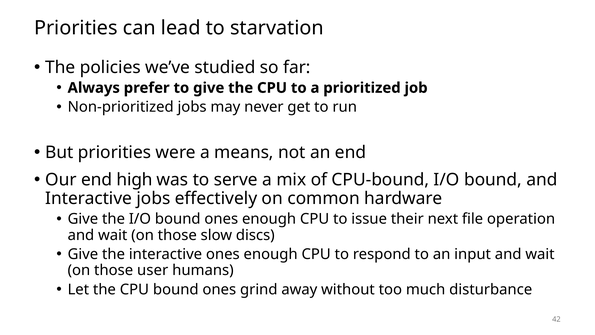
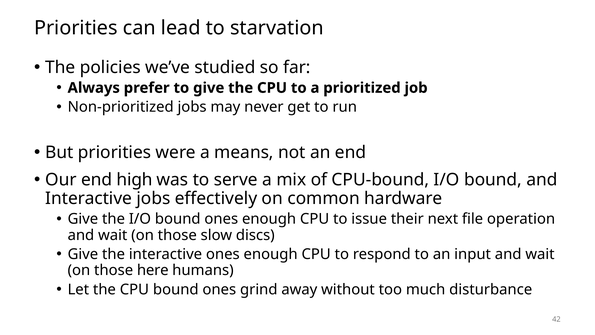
user: user -> here
